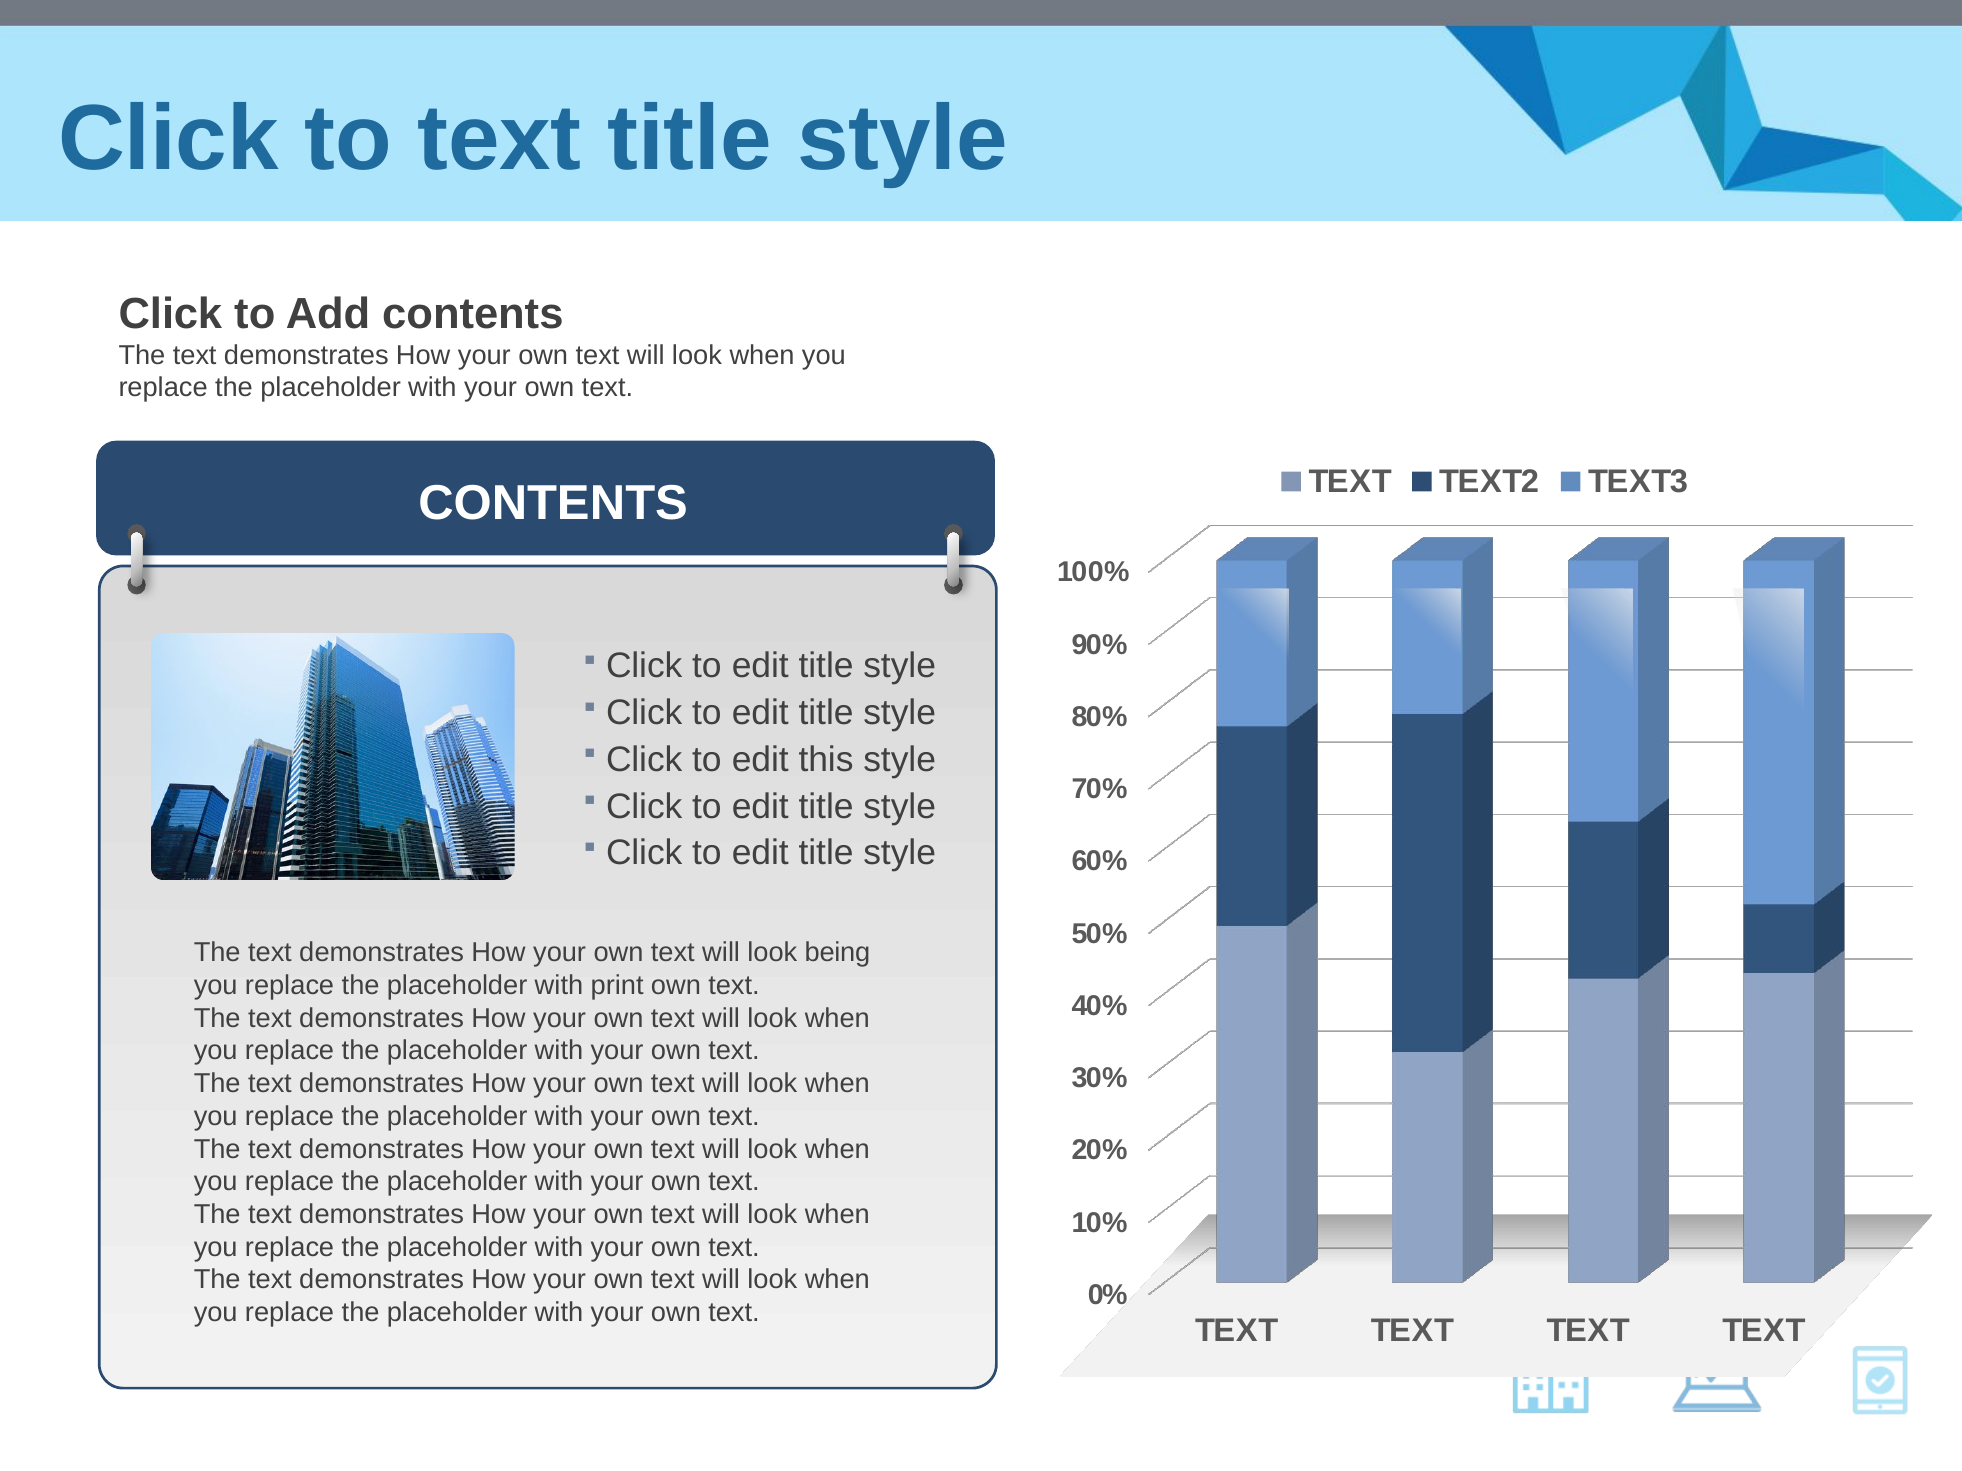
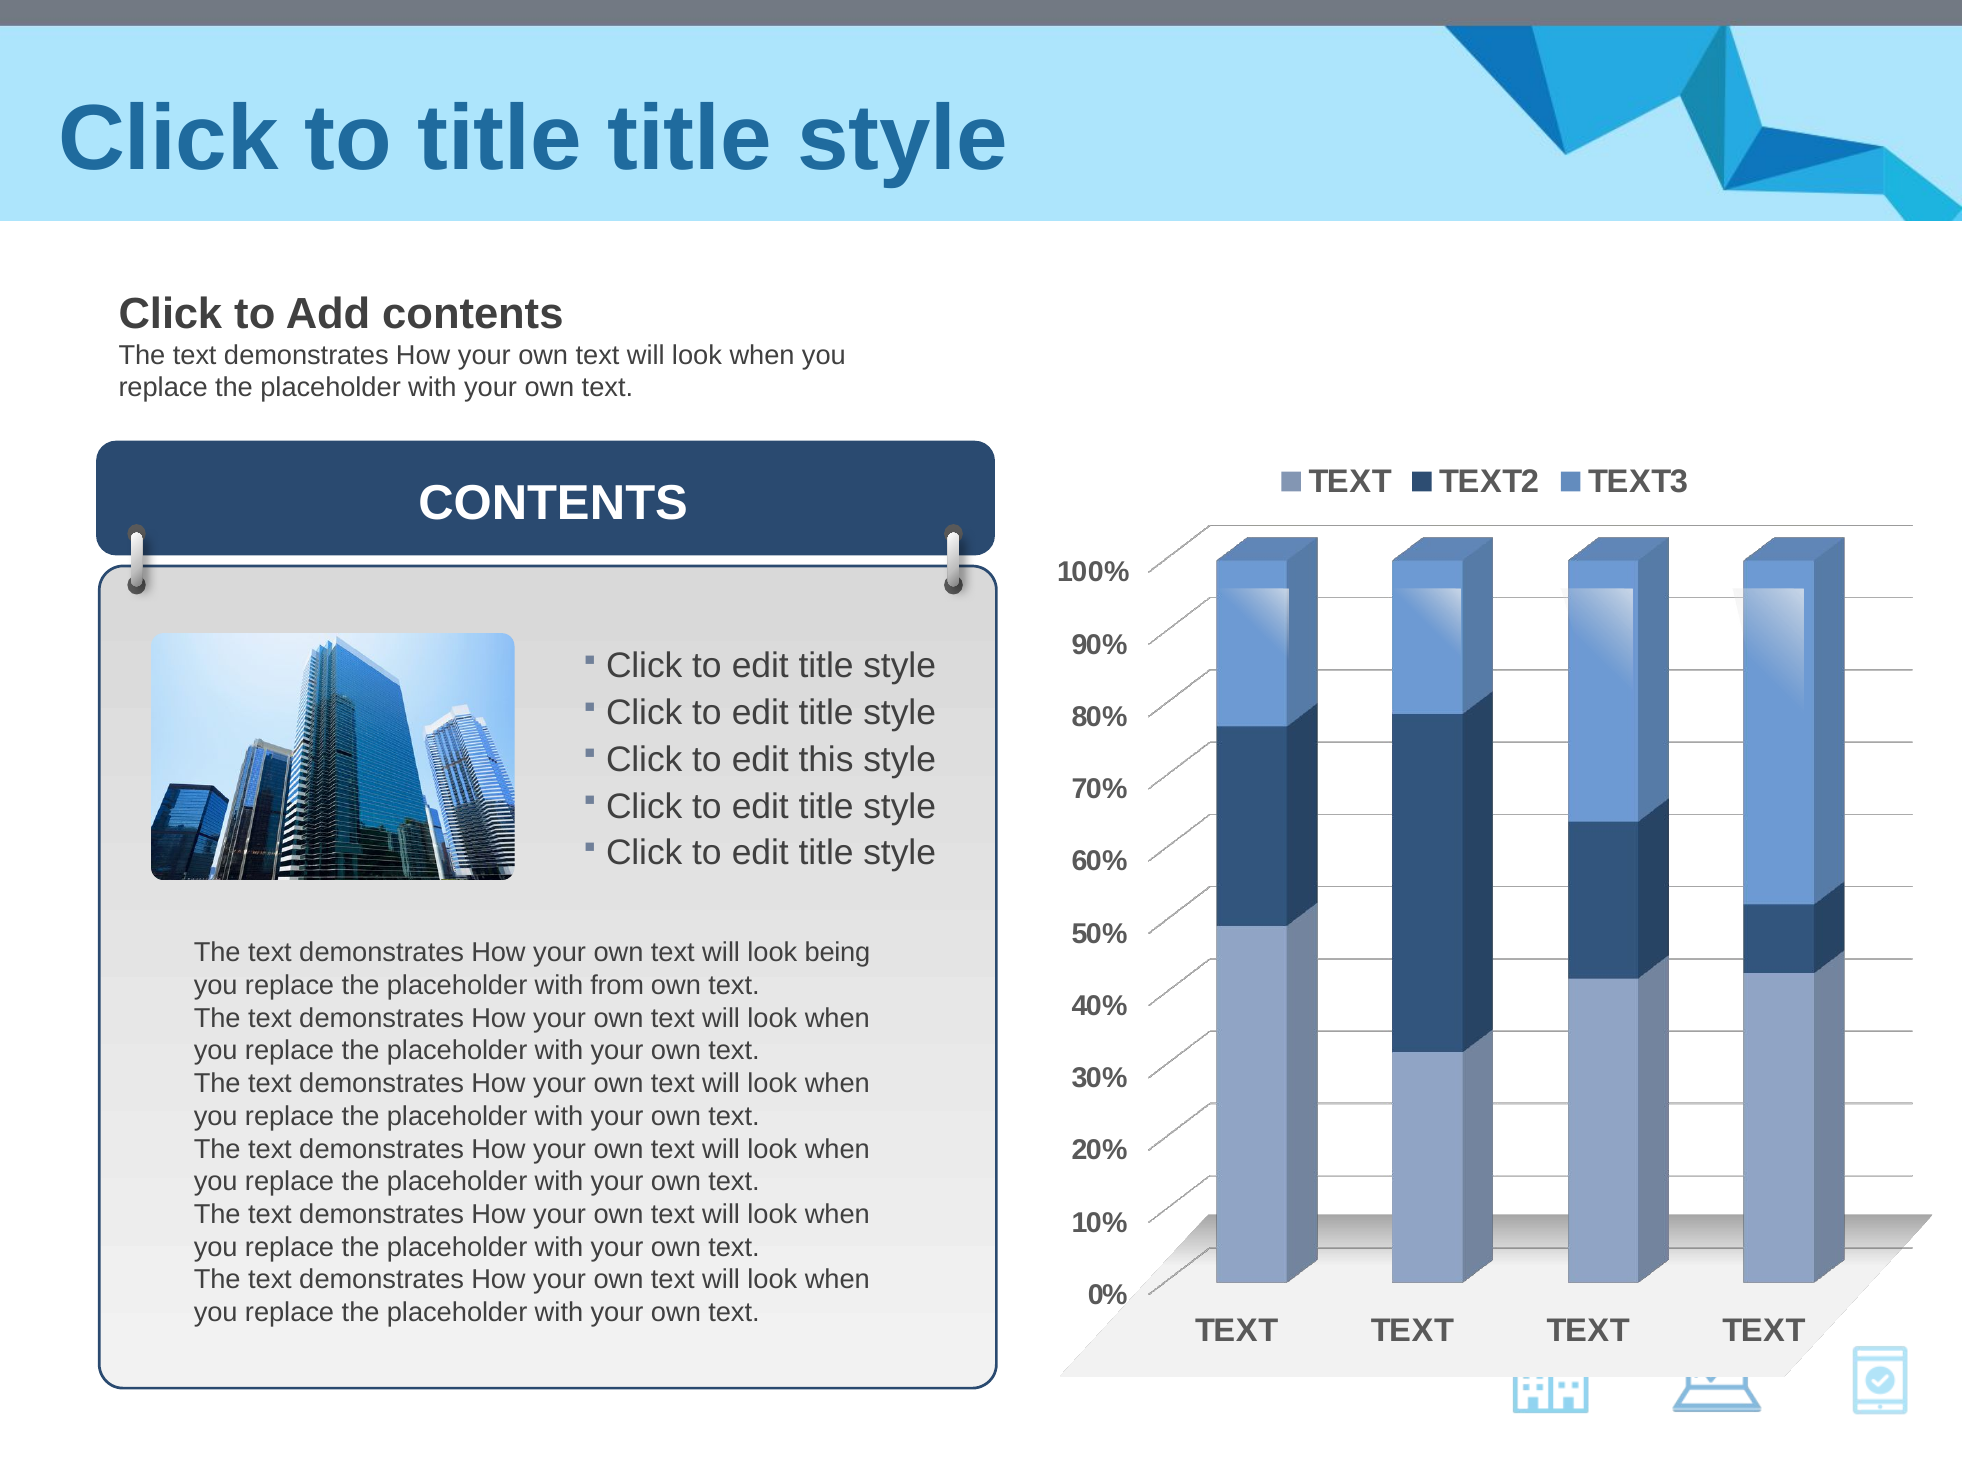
to text: text -> title
print: print -> from
